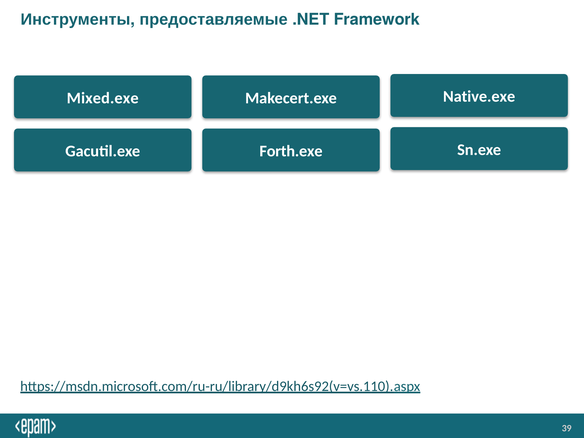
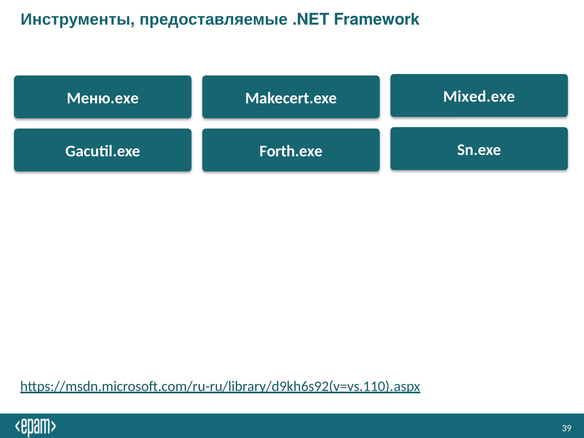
Native.exe: Native.exe -> Mixed.exe
Mixed.exe: Mixed.exe -> Меню.exe
